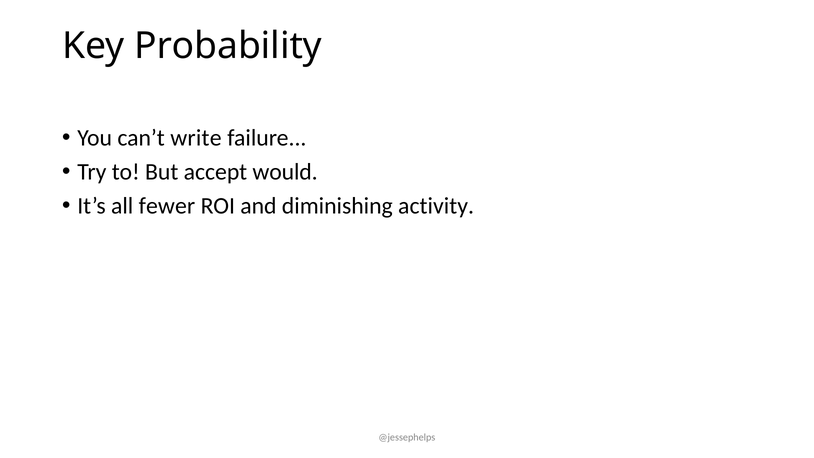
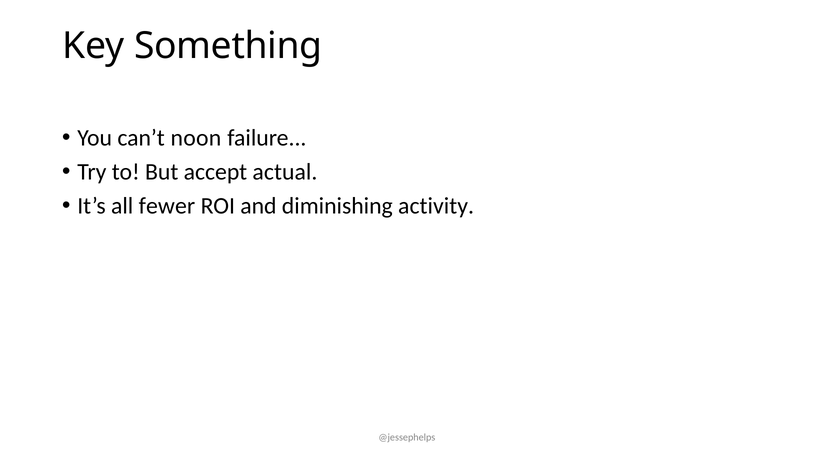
Probability: Probability -> Something
write: write -> noon
would: would -> actual
